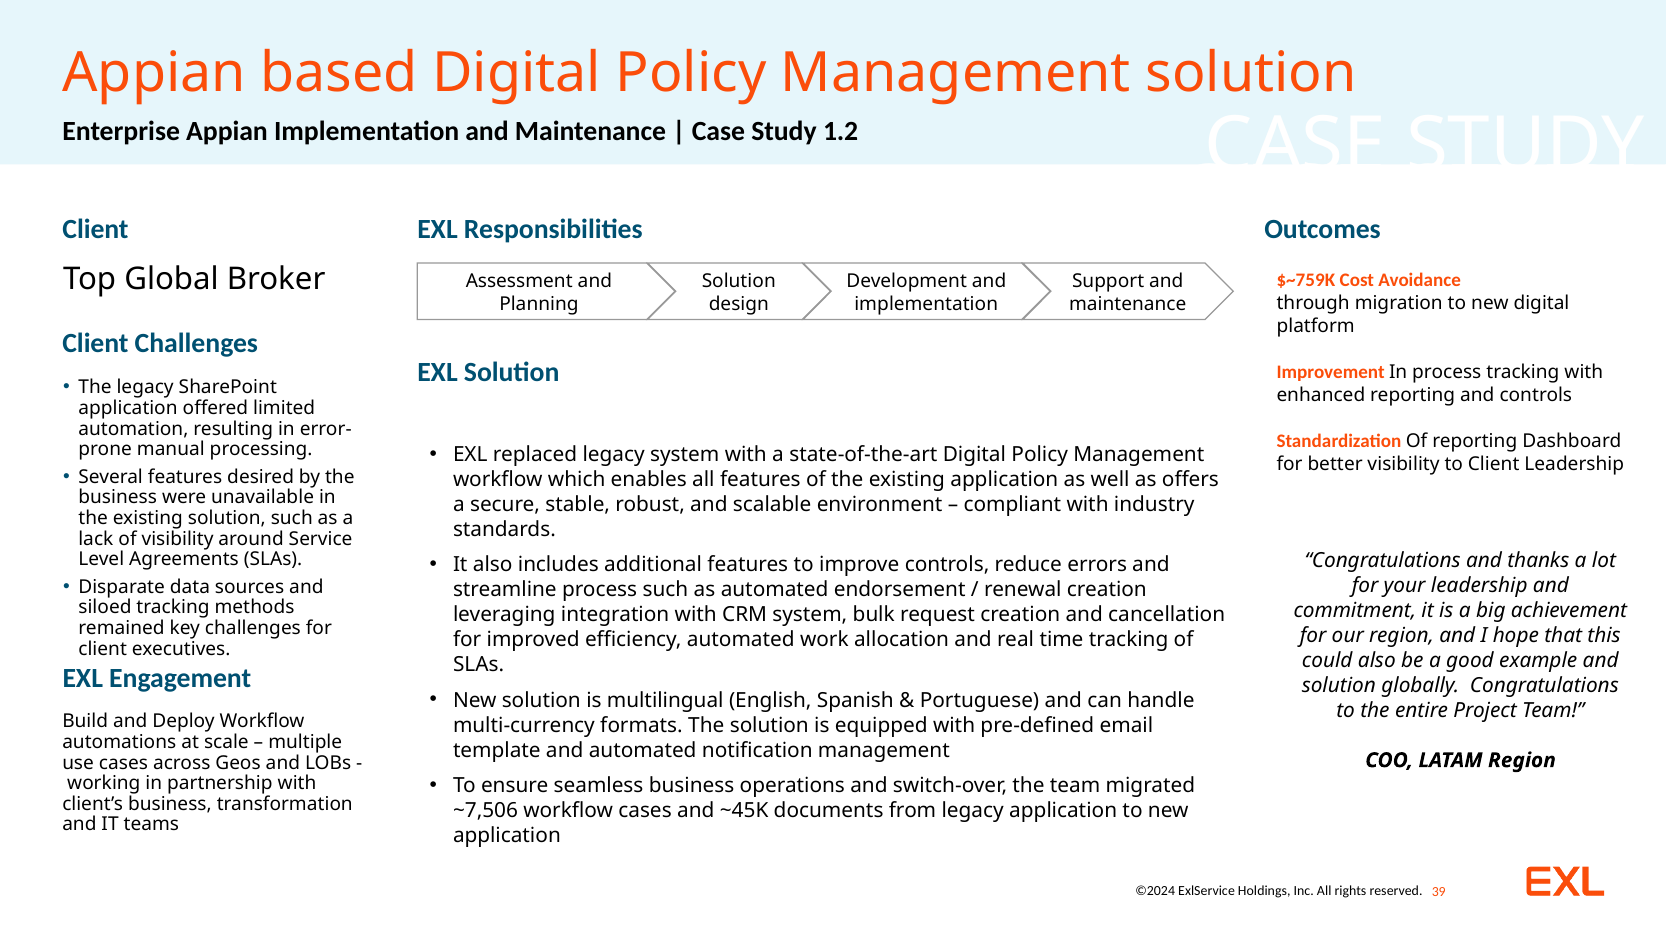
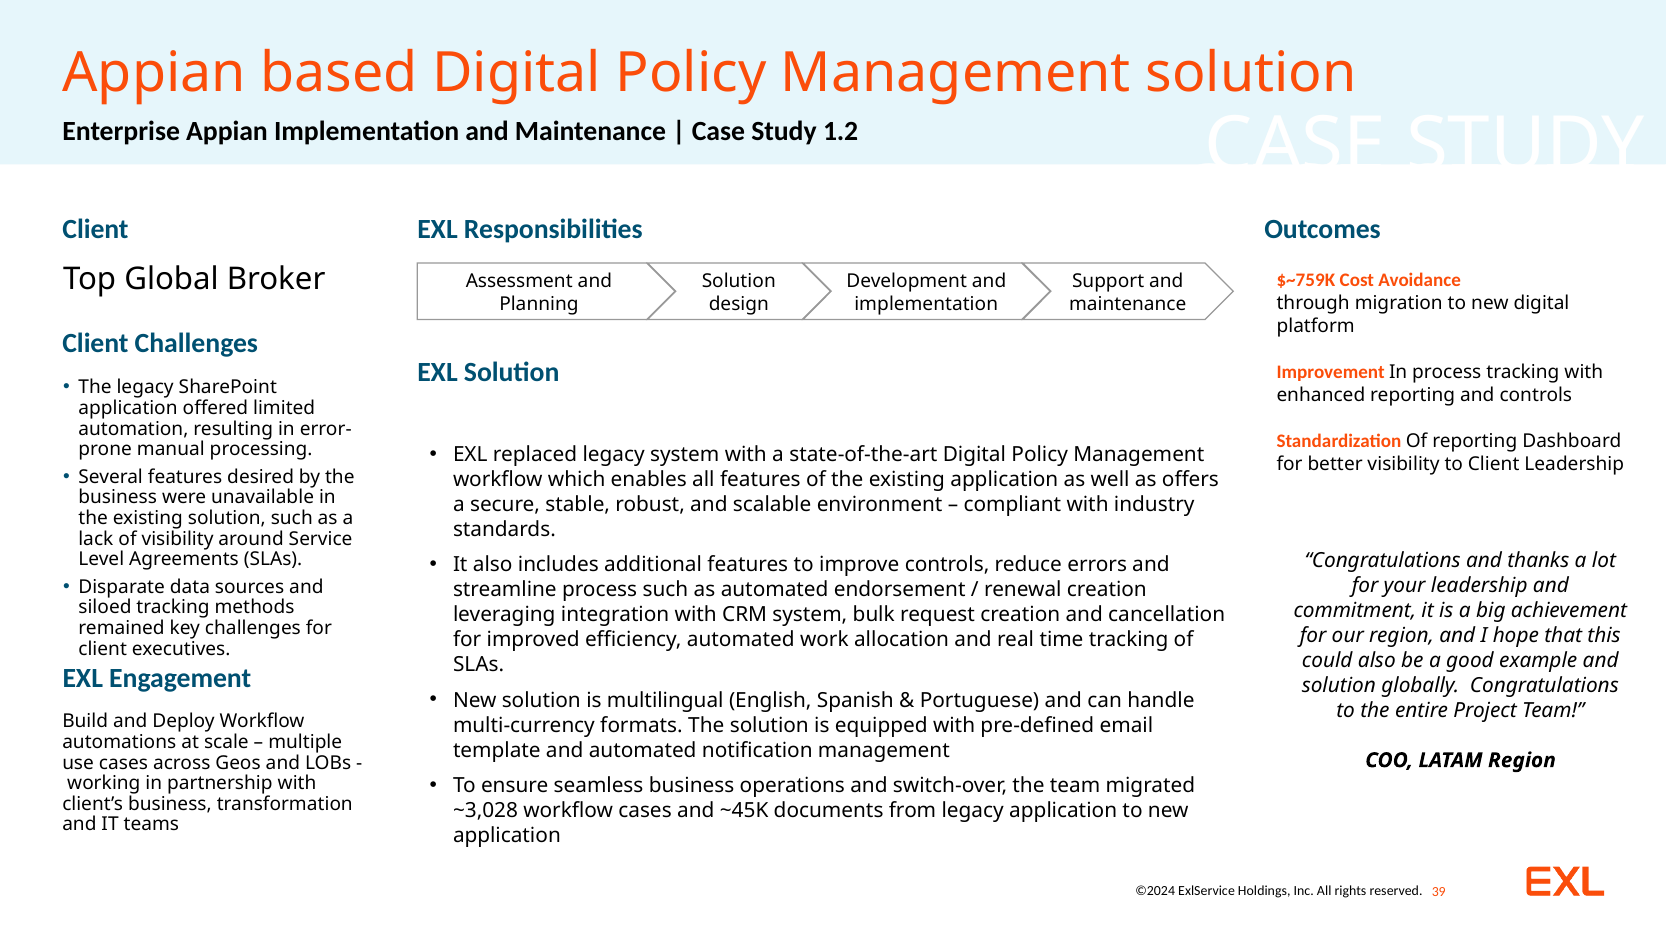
~7,506: ~7,506 -> ~3,028
